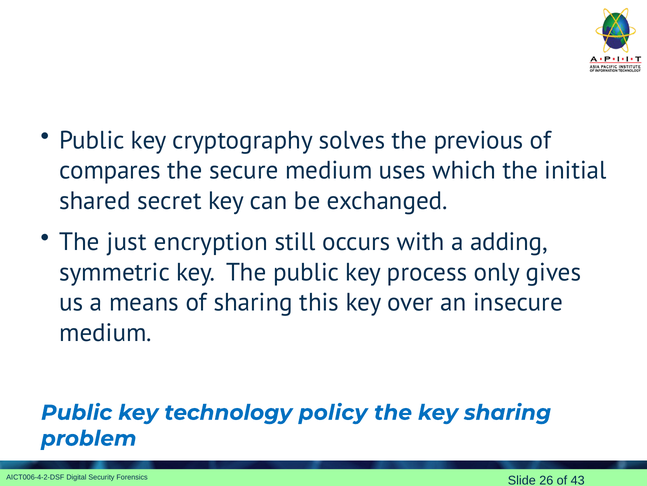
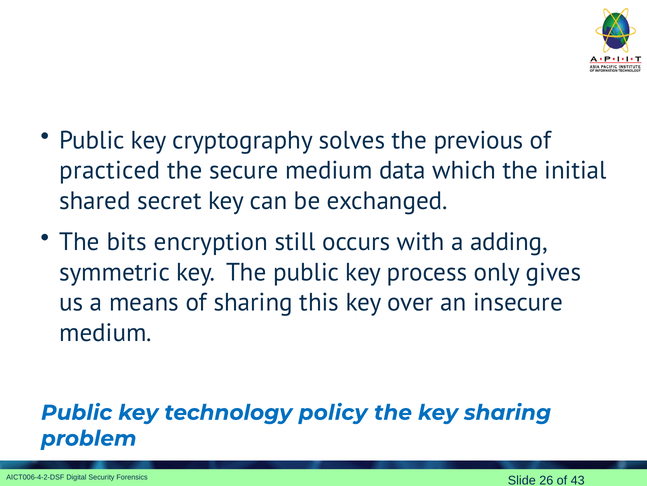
compares: compares -> practiced
uses: uses -> data
just: just -> bits
